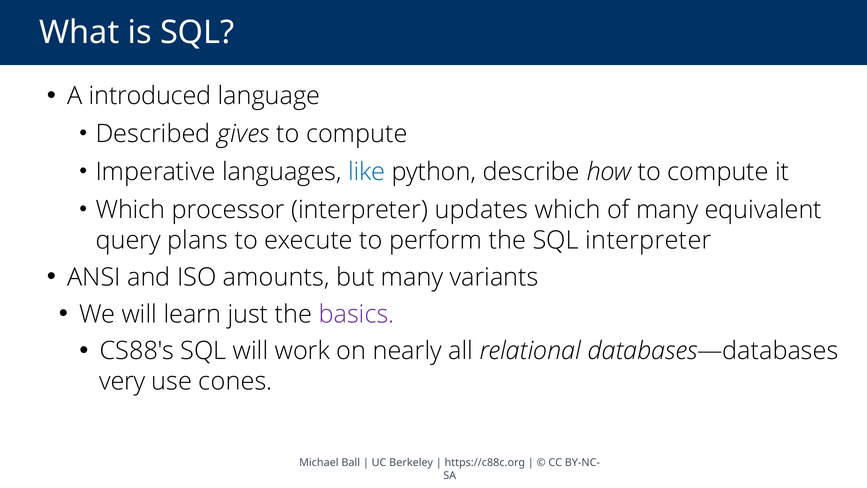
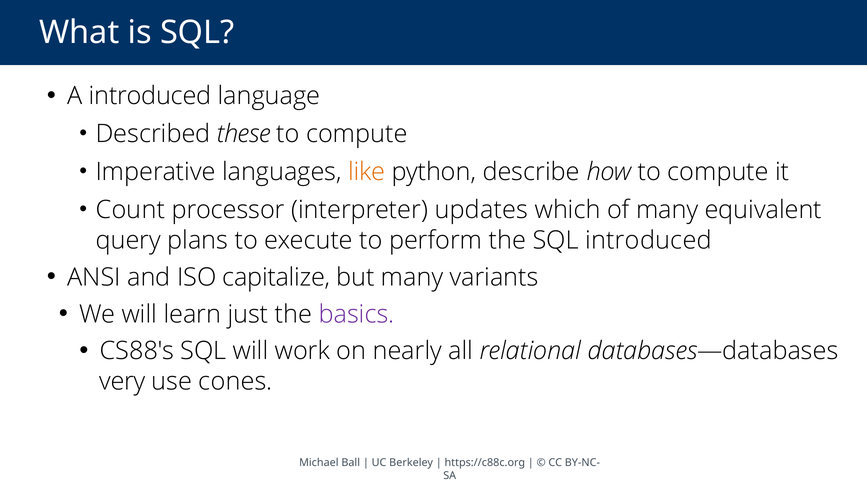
gives: gives -> these
like colour: blue -> orange
Which at (130, 210): Which -> Count
SQL interpreter: interpreter -> introduced
amounts: amounts -> capitalize
